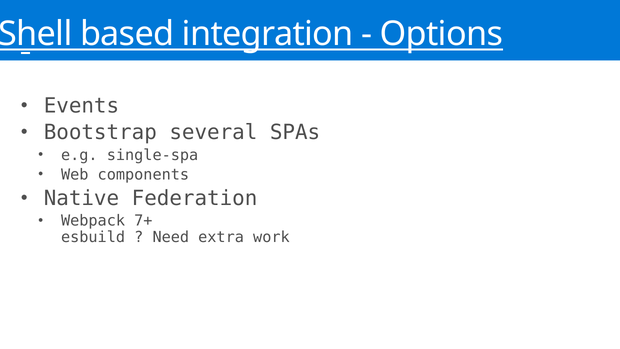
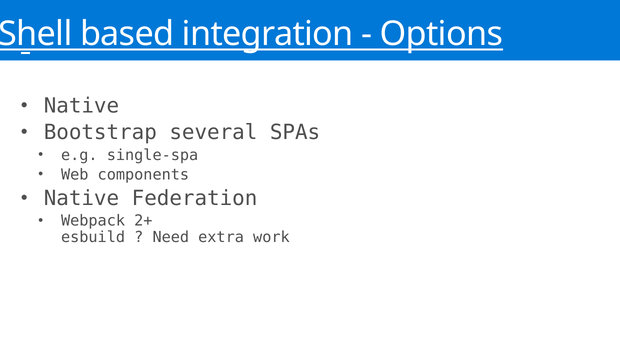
Events at (81, 106): Events -> Native
7+: 7+ -> 2+
